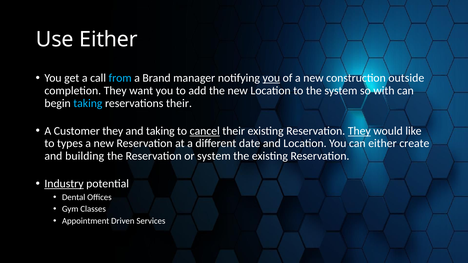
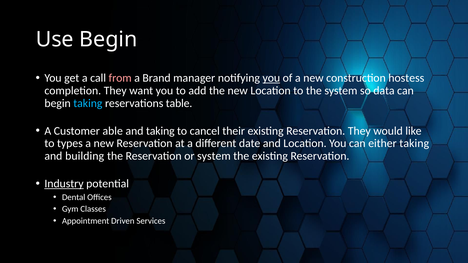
Use Either: Either -> Begin
from colour: light blue -> pink
outside: outside -> hostess
with: with -> data
reservations their: their -> table
Customer they: they -> able
cancel underline: present -> none
They at (359, 131) underline: present -> none
either create: create -> taking
